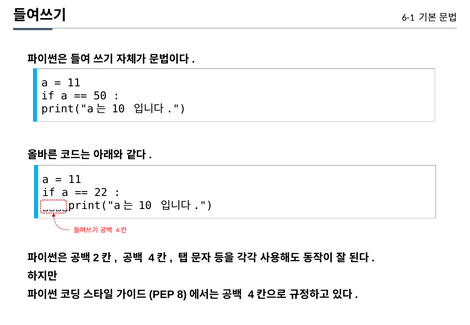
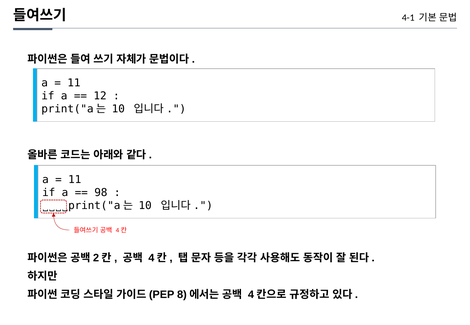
6-1: 6-1 -> 4-1
50: 50 -> 12
22: 22 -> 98
